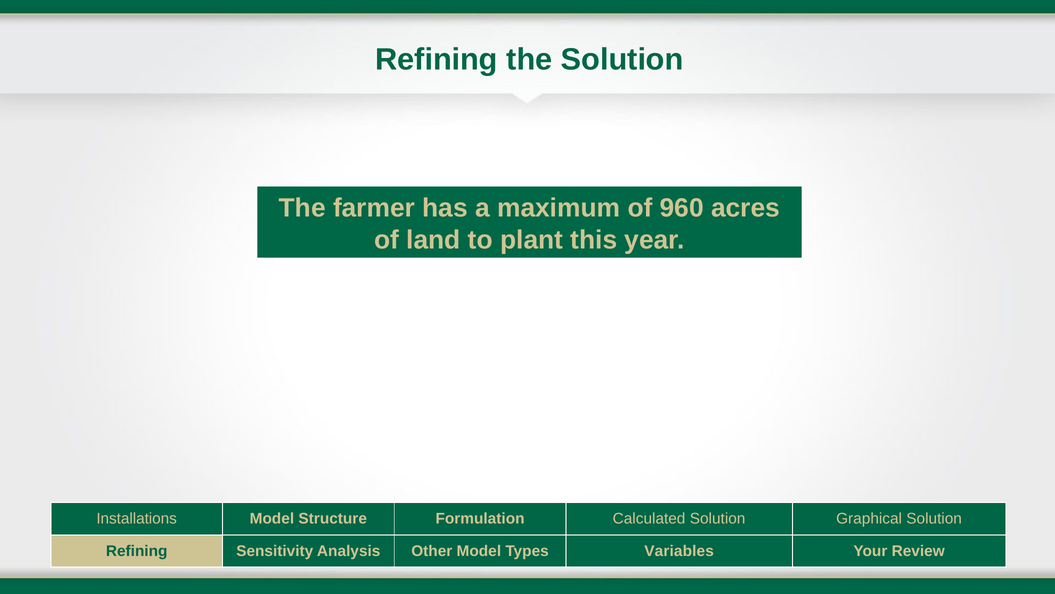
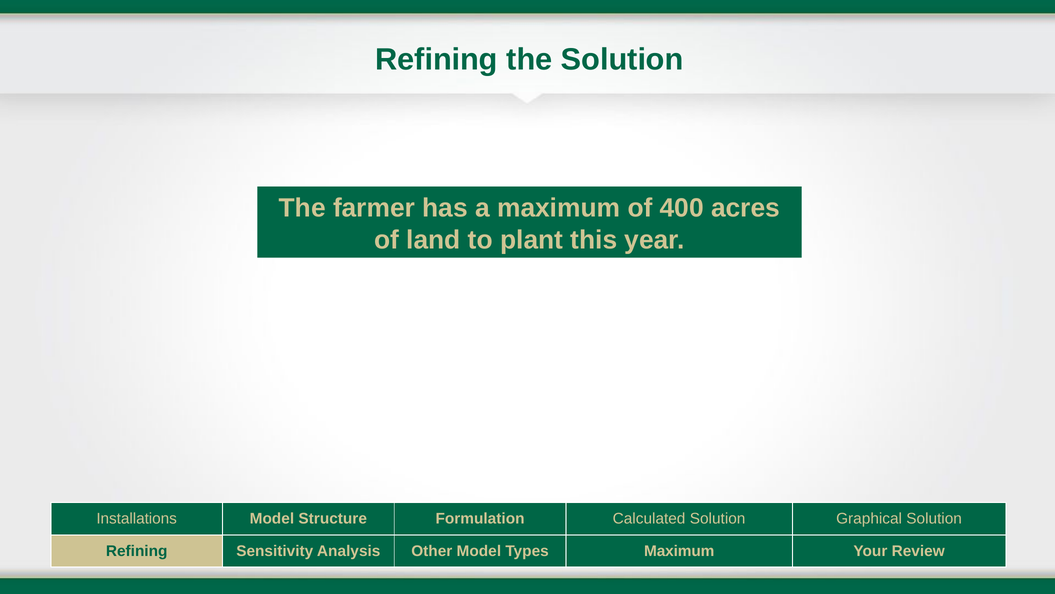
960: 960 -> 400
Types Variables: Variables -> Maximum
